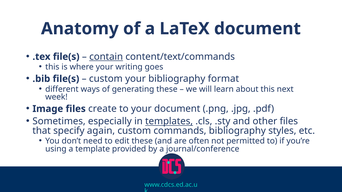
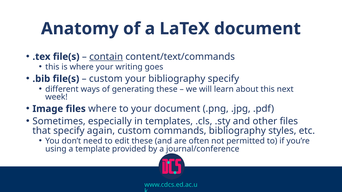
bibliography format: format -> specify
files create: create -> where
templates underline: present -> none
